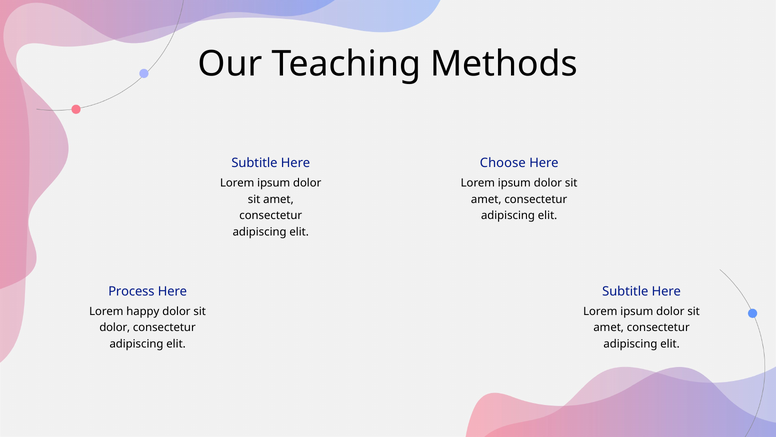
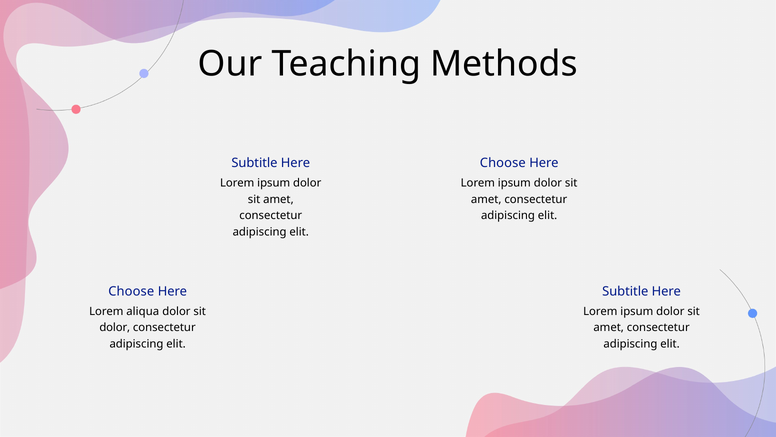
Process at (131, 291): Process -> Choose
happy: happy -> aliqua
